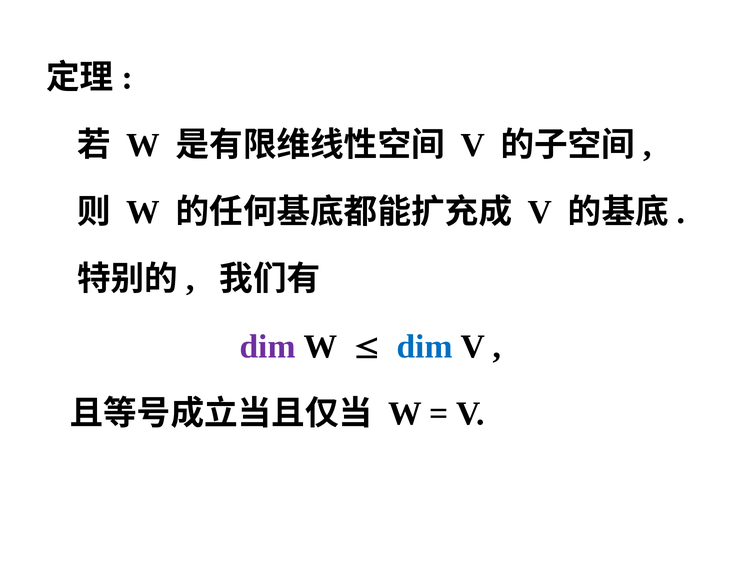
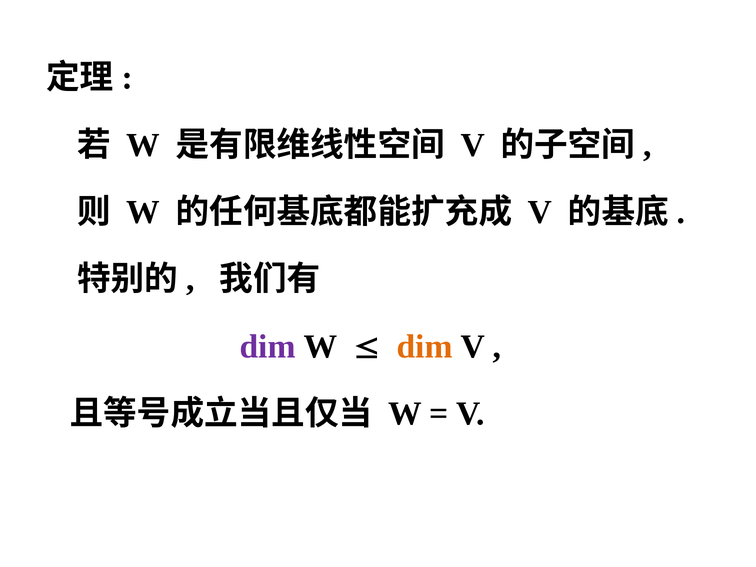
dim at (425, 347) colour: blue -> orange
